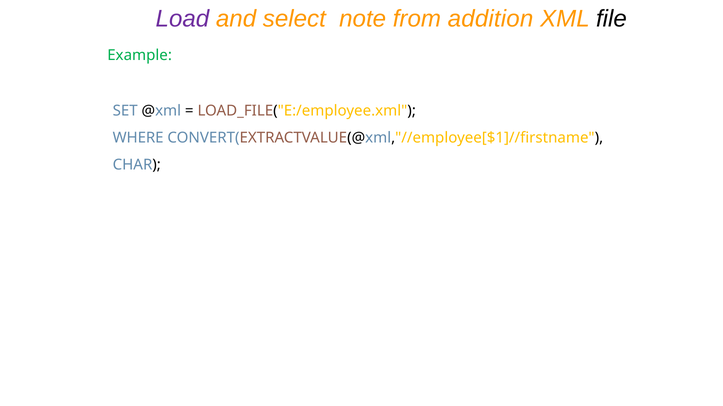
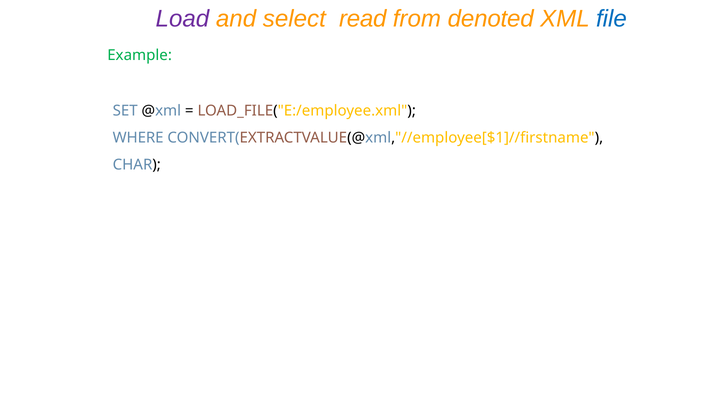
note: note -> read
addition: addition -> denoted
file colour: black -> blue
